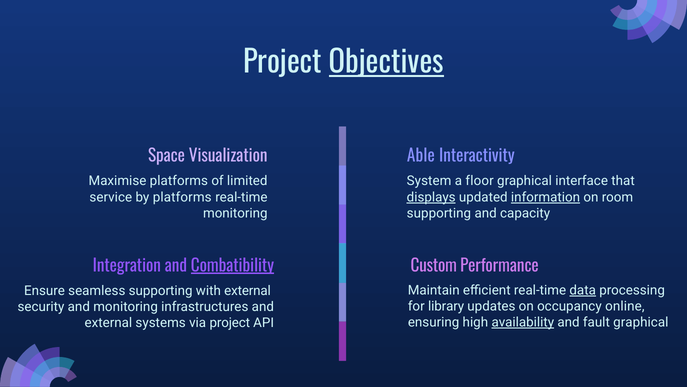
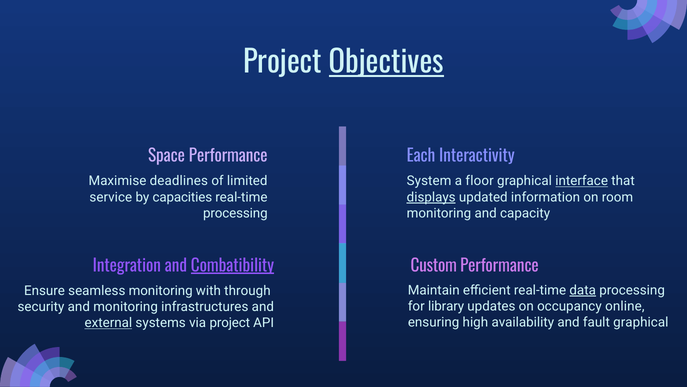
Space Visualization: Visualization -> Performance
Able: Able -> Each
Maximise platforms: platforms -> deadlines
interface underline: none -> present
by platforms: platforms -> capacities
information underline: present -> none
monitoring at (235, 213): monitoring -> processing
supporting at (439, 213): supporting -> monitoring
seamless supporting: supporting -> monitoring
with external: external -> through
availability underline: present -> none
external at (108, 323) underline: none -> present
